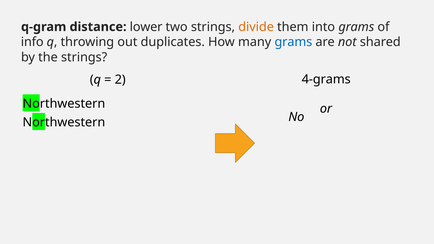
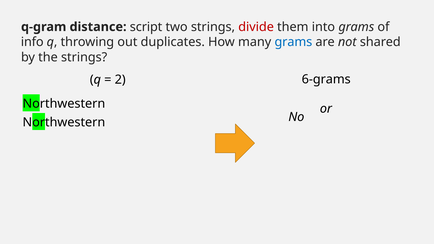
lower: lower -> script
divide colour: orange -> red
4-grams: 4-grams -> 6-grams
